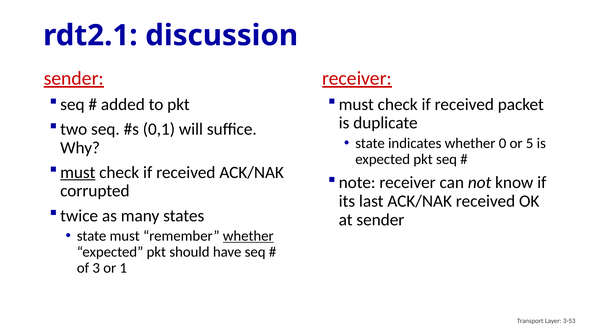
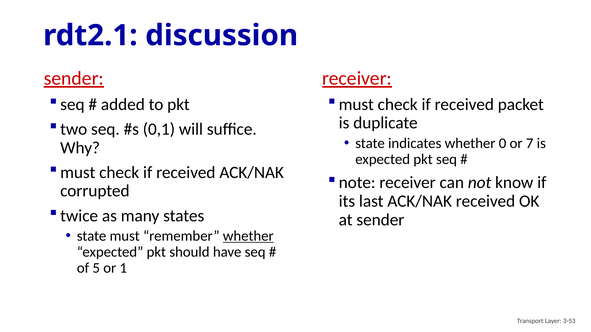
5: 5 -> 7
must at (78, 173) underline: present -> none
3: 3 -> 5
